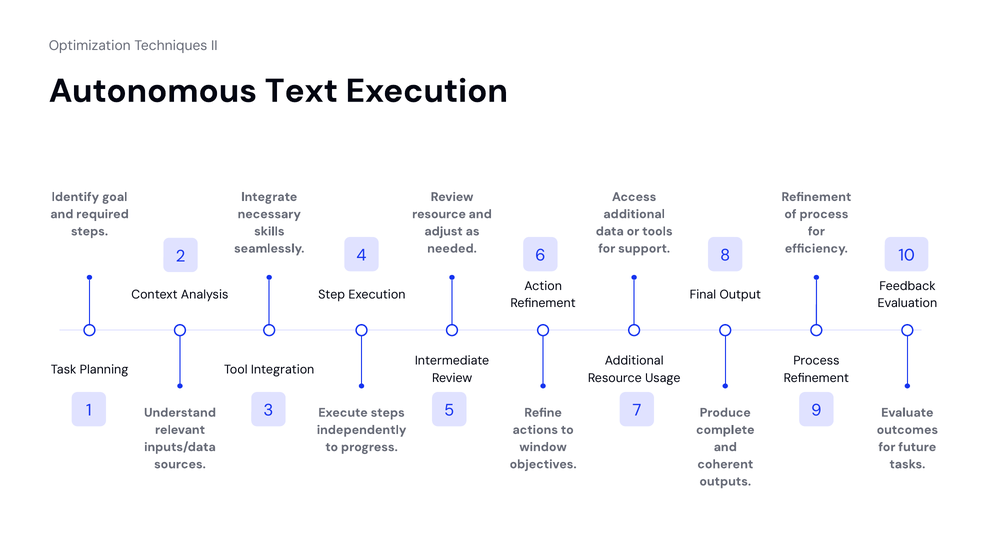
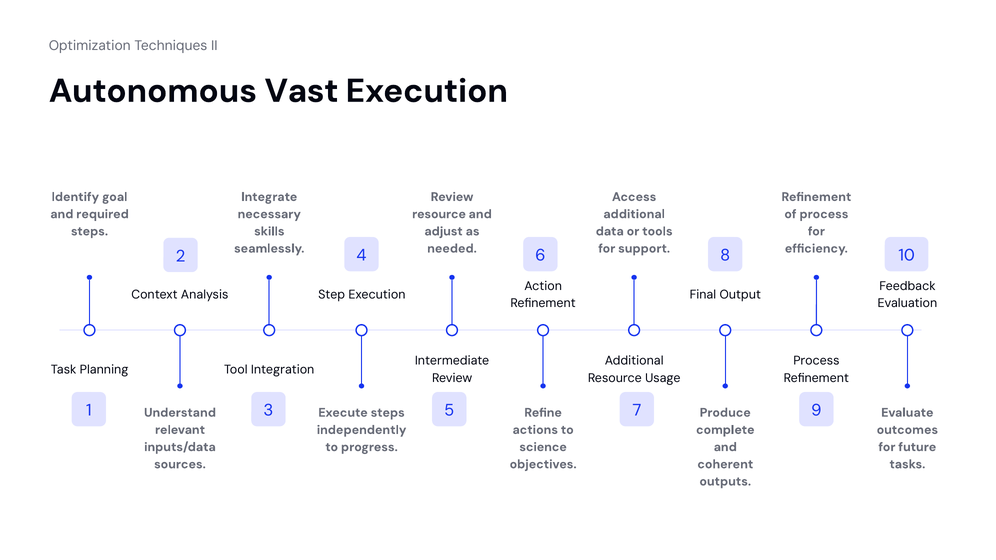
Text: Text -> Vast
window: window -> science
